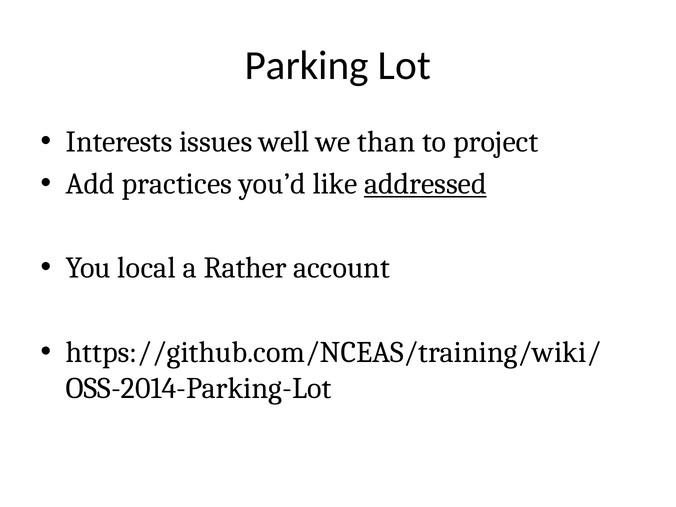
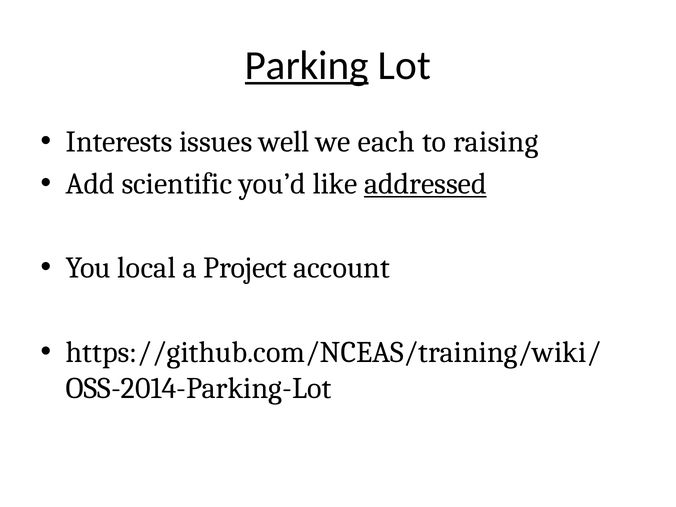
Parking underline: none -> present
than: than -> each
project: project -> raising
practices: practices -> scientific
Rather: Rather -> Project
